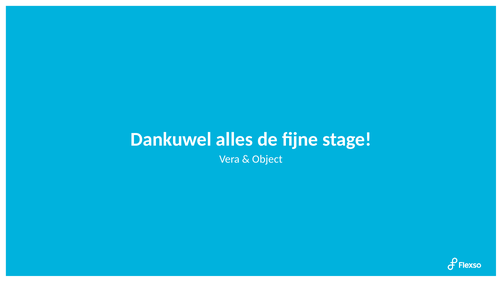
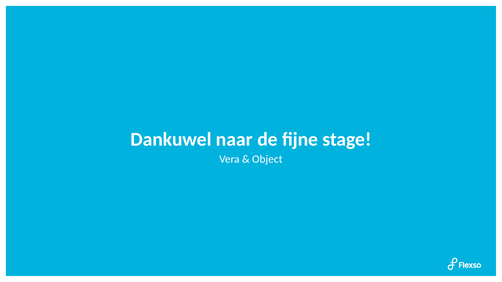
alles: alles -> naar
